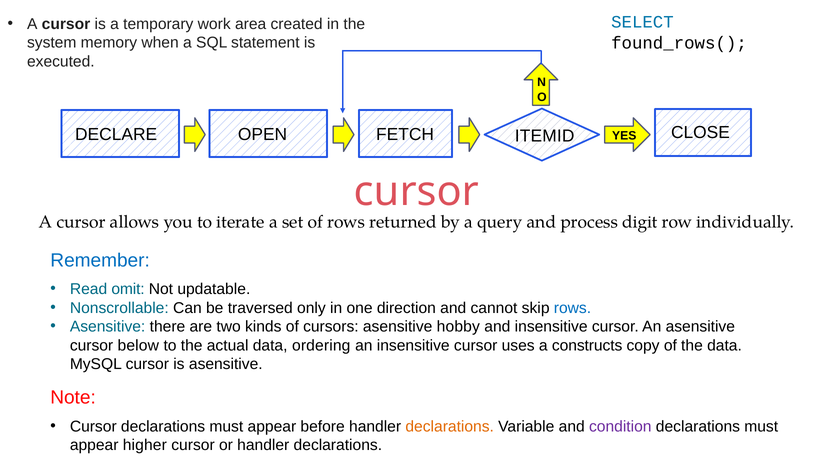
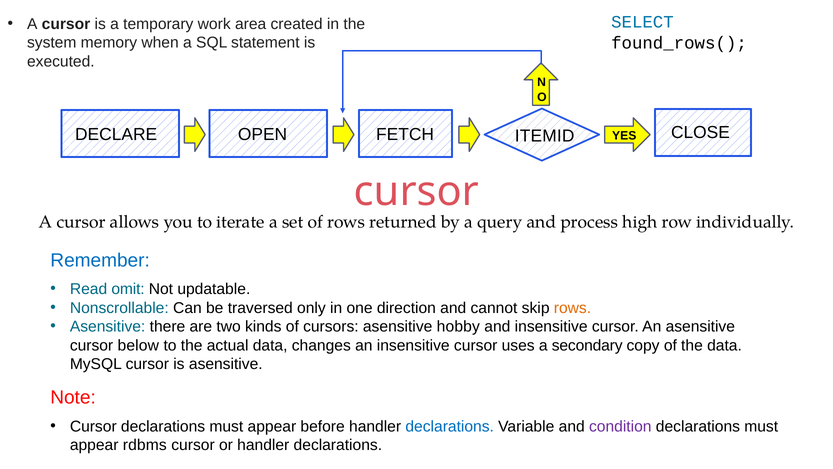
digit: digit -> high
rows at (572, 308) colour: blue -> orange
ordering: ordering -> changes
constructs: constructs -> secondary
declarations at (450, 426) colour: orange -> blue
higher: higher -> rdbms
